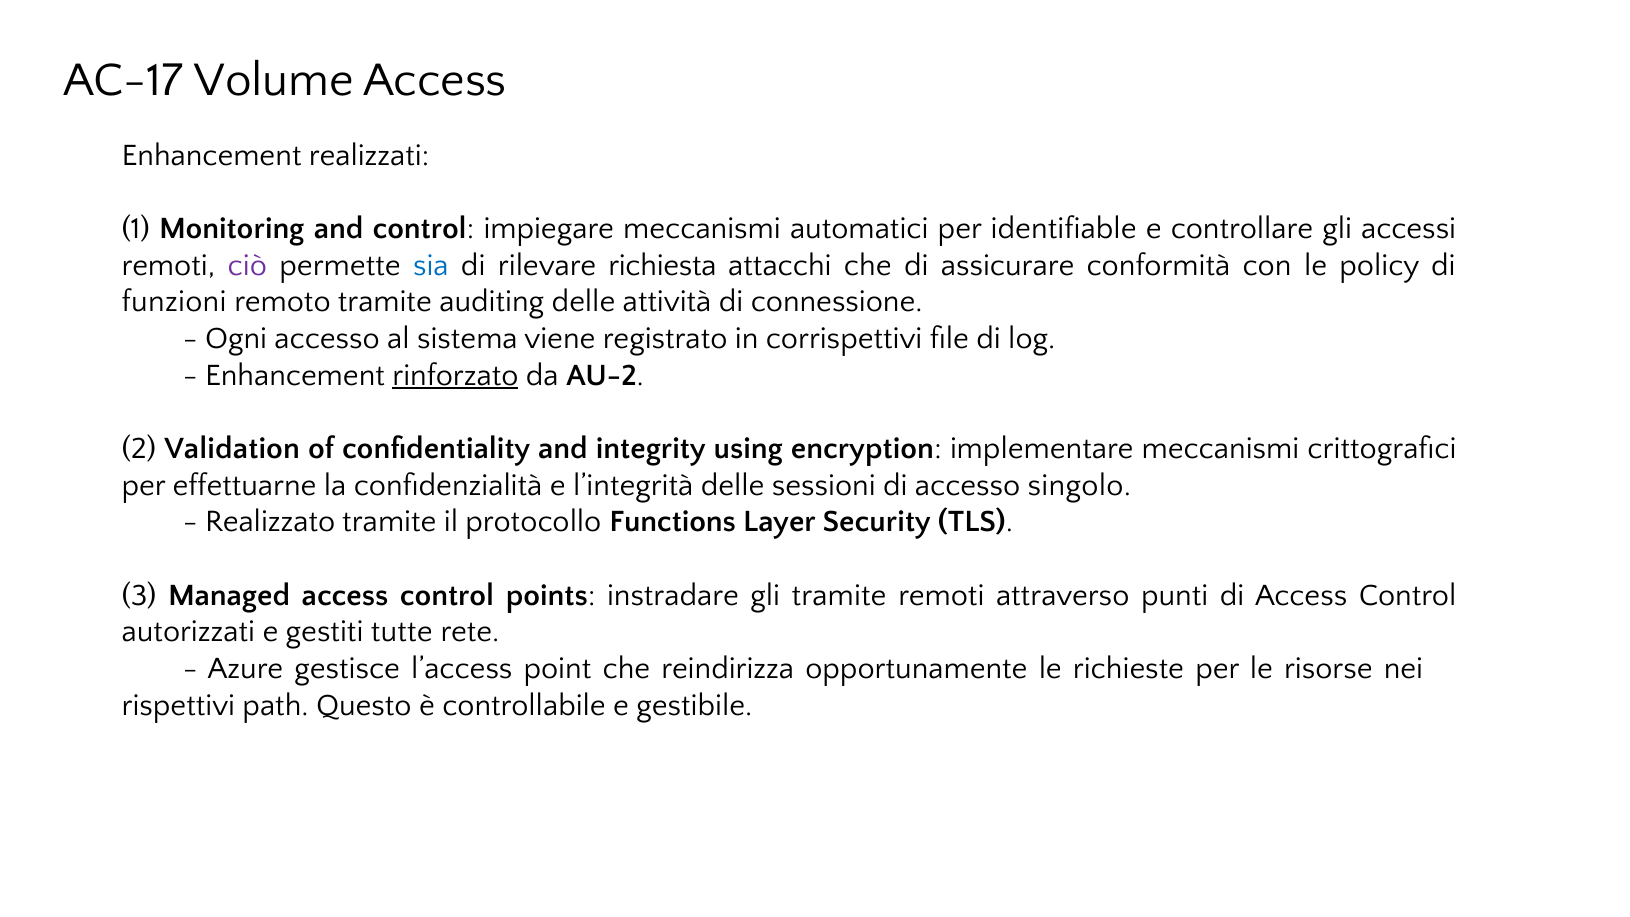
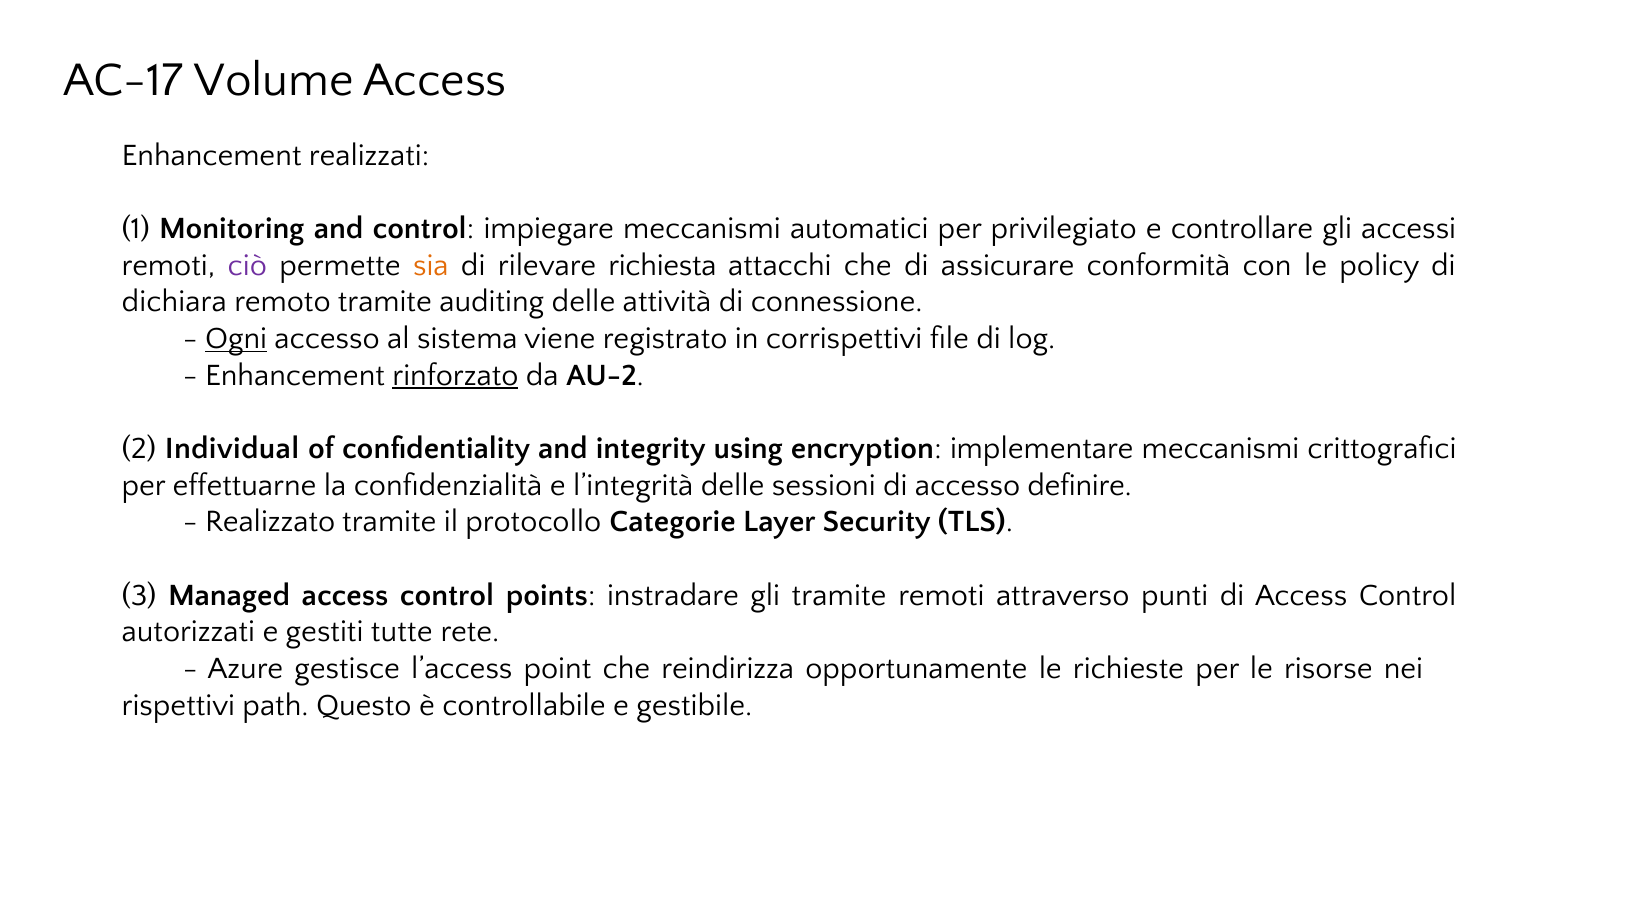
identifiable: identifiable -> privilegiato
sia colour: blue -> orange
funzioni: funzioni -> dichiara
Ogni underline: none -> present
Validation: Validation -> Individual
singolo: singolo -> definire
Functions: Functions -> Categorie
